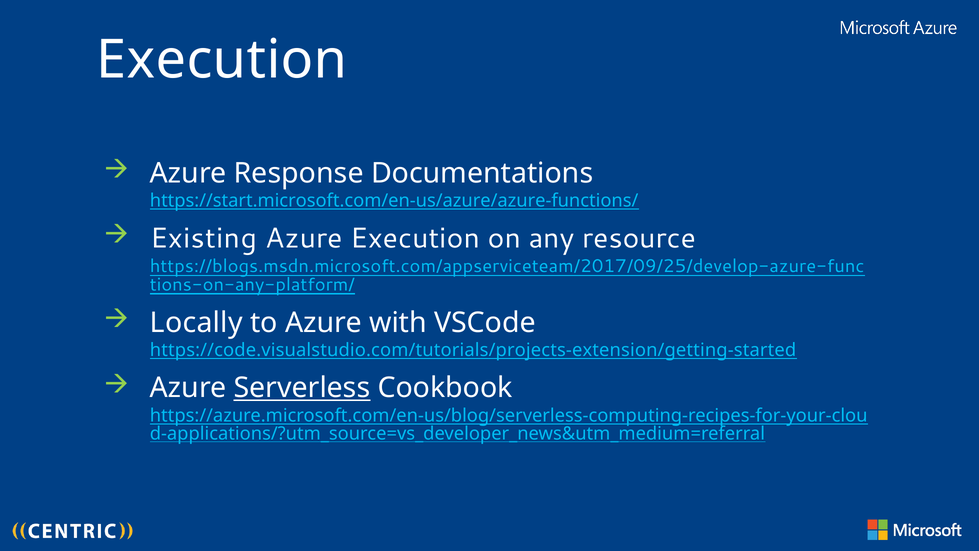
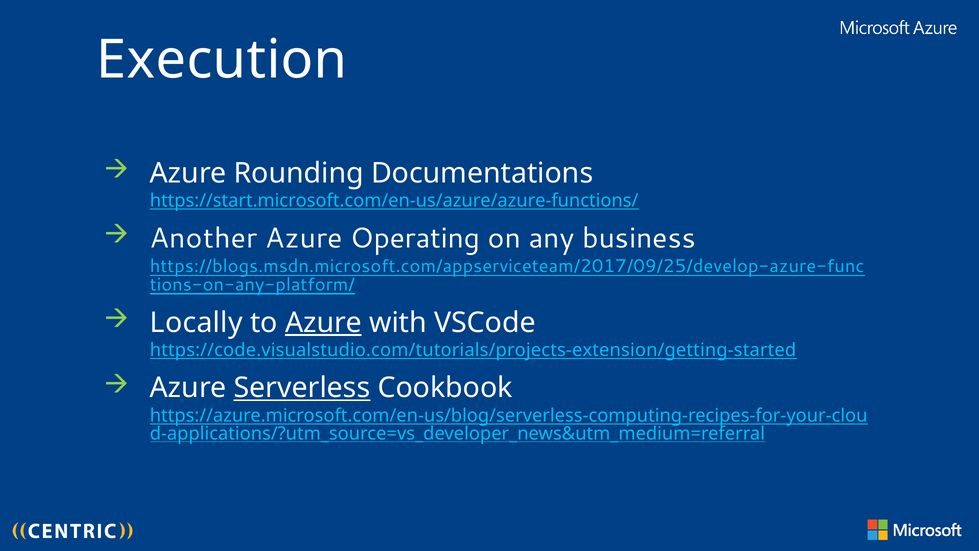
Response: Response -> Rounding
Existing: Existing -> Another
Azure Execution: Execution -> Operating
resource: resource -> business
Azure at (323, 323) underline: none -> present
